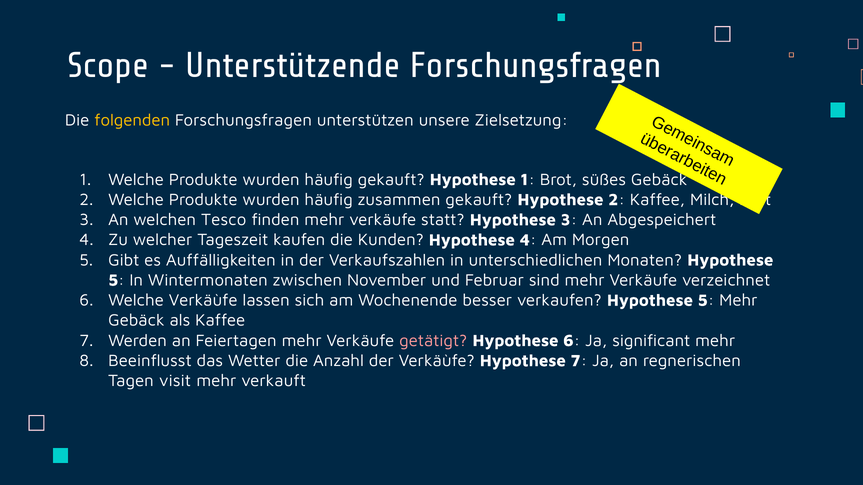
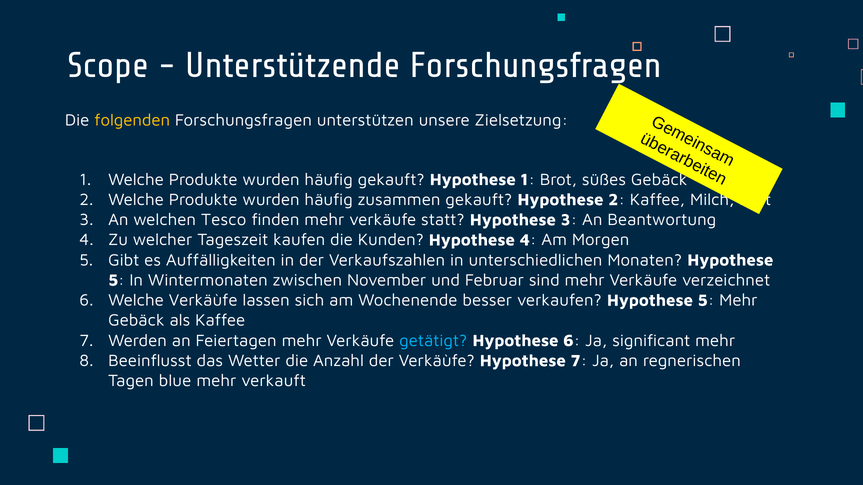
Abgespeichert: Abgespeichert -> Beantwortung
getätigt colour: pink -> light blue
visit: visit -> blue
